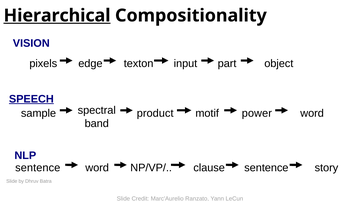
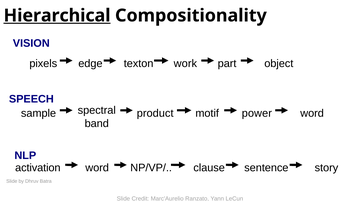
input: input -> work
SPEECH underline: present -> none
sentence at (38, 168): sentence -> activation
